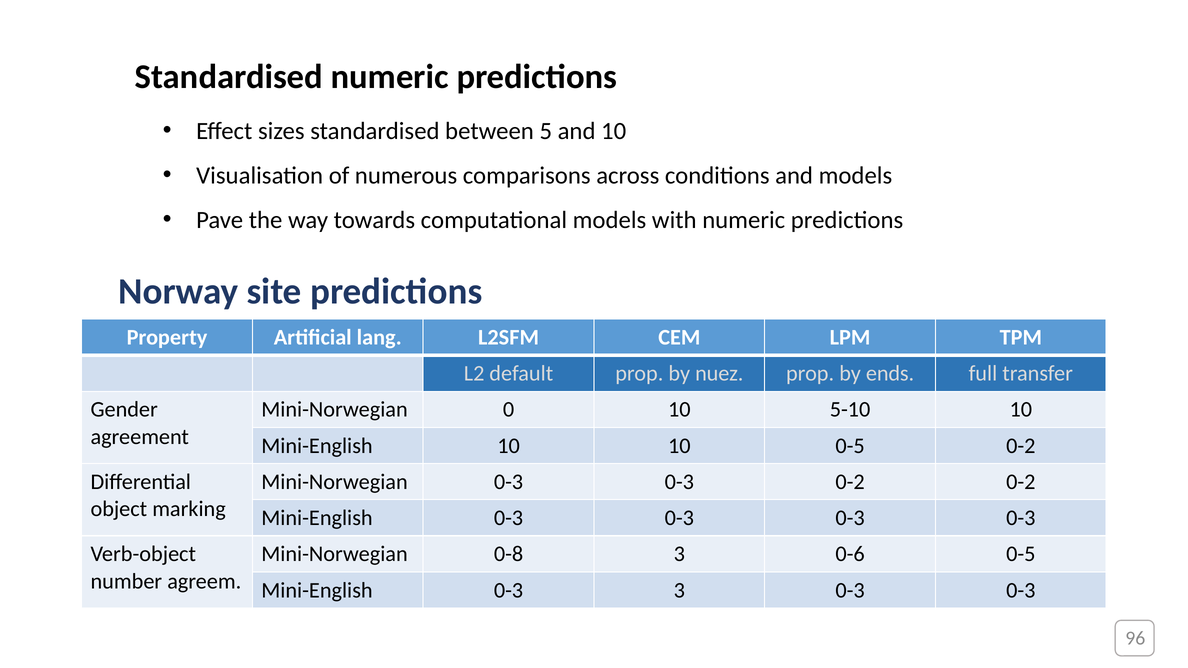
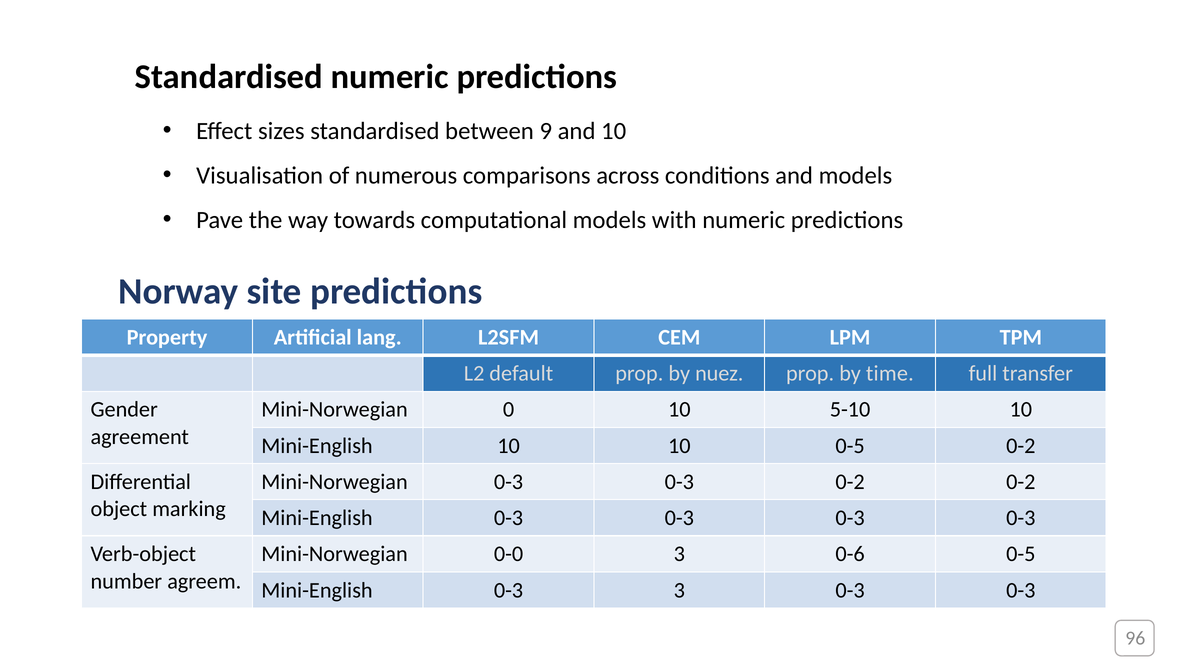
5: 5 -> 9
ends: ends -> time
0-8: 0-8 -> 0-0
